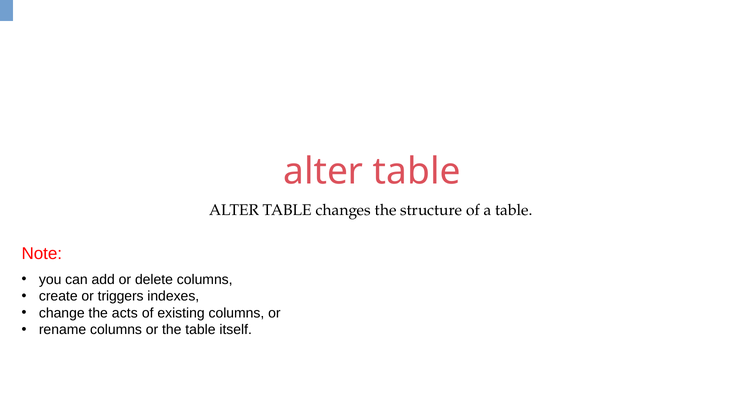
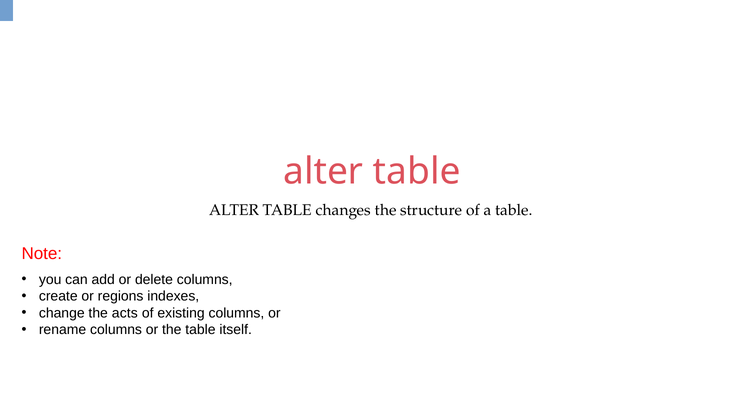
triggers: triggers -> regions
